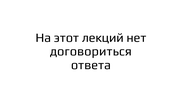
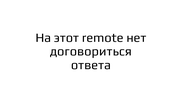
лекций: лекций -> remote
